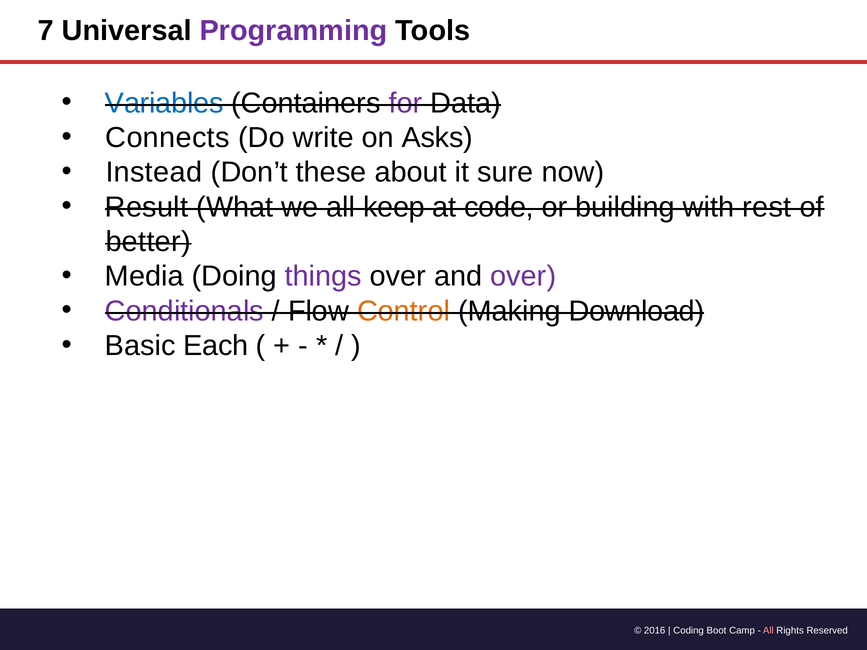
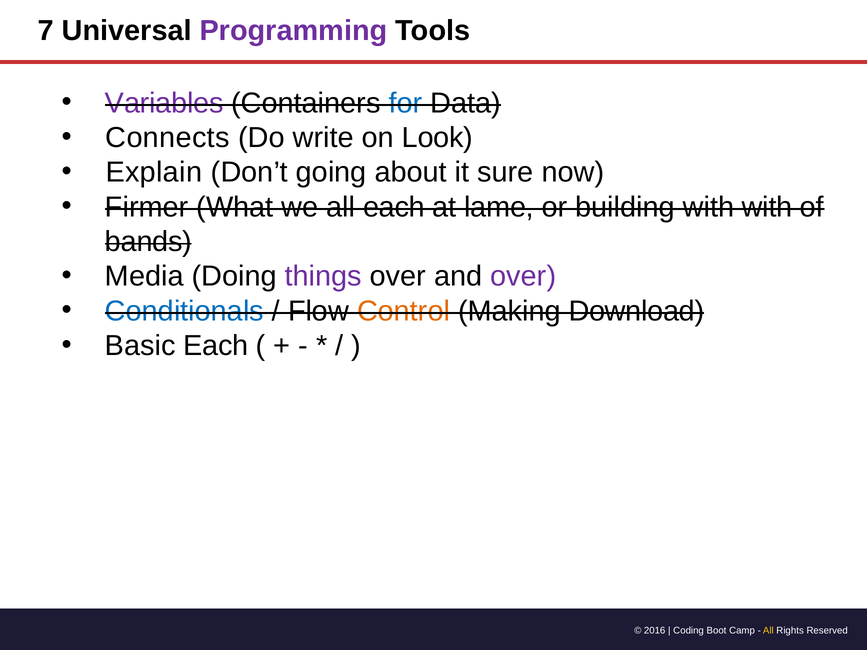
Variables colour: blue -> purple
for colour: purple -> blue
Asks: Asks -> Look
Instead: Instead -> Explain
these: these -> going
Result: Result -> Firmer
all keep: keep -> each
code: code -> lame
with rest: rest -> with
better: better -> bands
Conditionals colour: purple -> blue
All at (768, 631) colour: pink -> yellow
